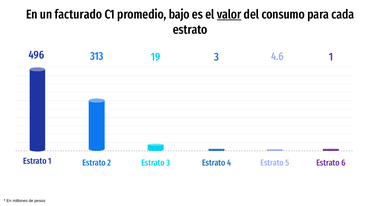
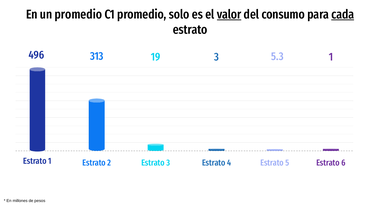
un facturado: facturado -> promedio
bajo: bajo -> solo
cada underline: none -> present
4.6: 4.6 -> 5.3
